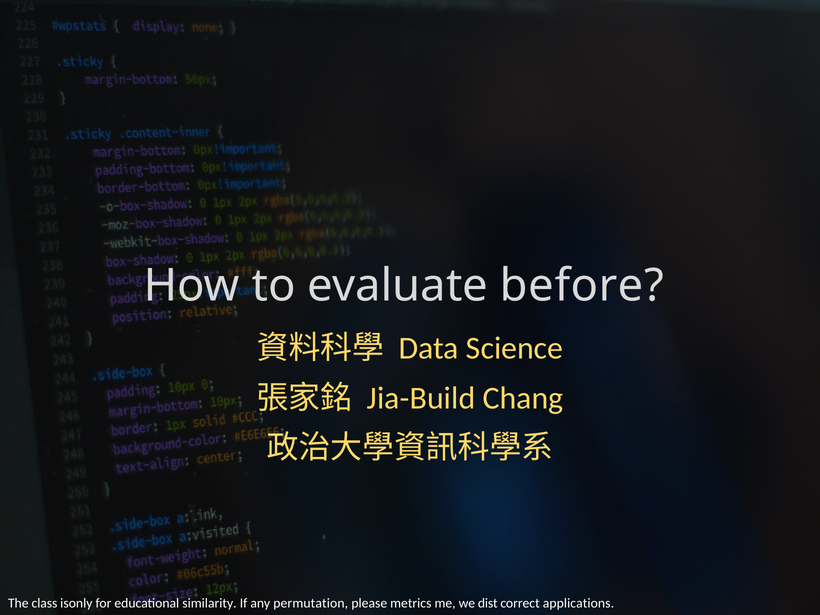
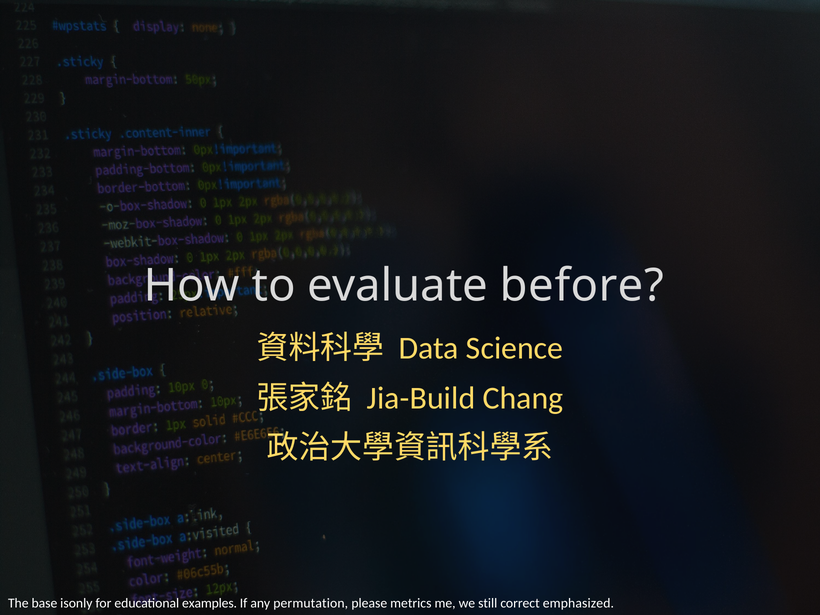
class: class -> base
similarity: similarity -> examples
dist: dist -> still
applications: applications -> emphasized
